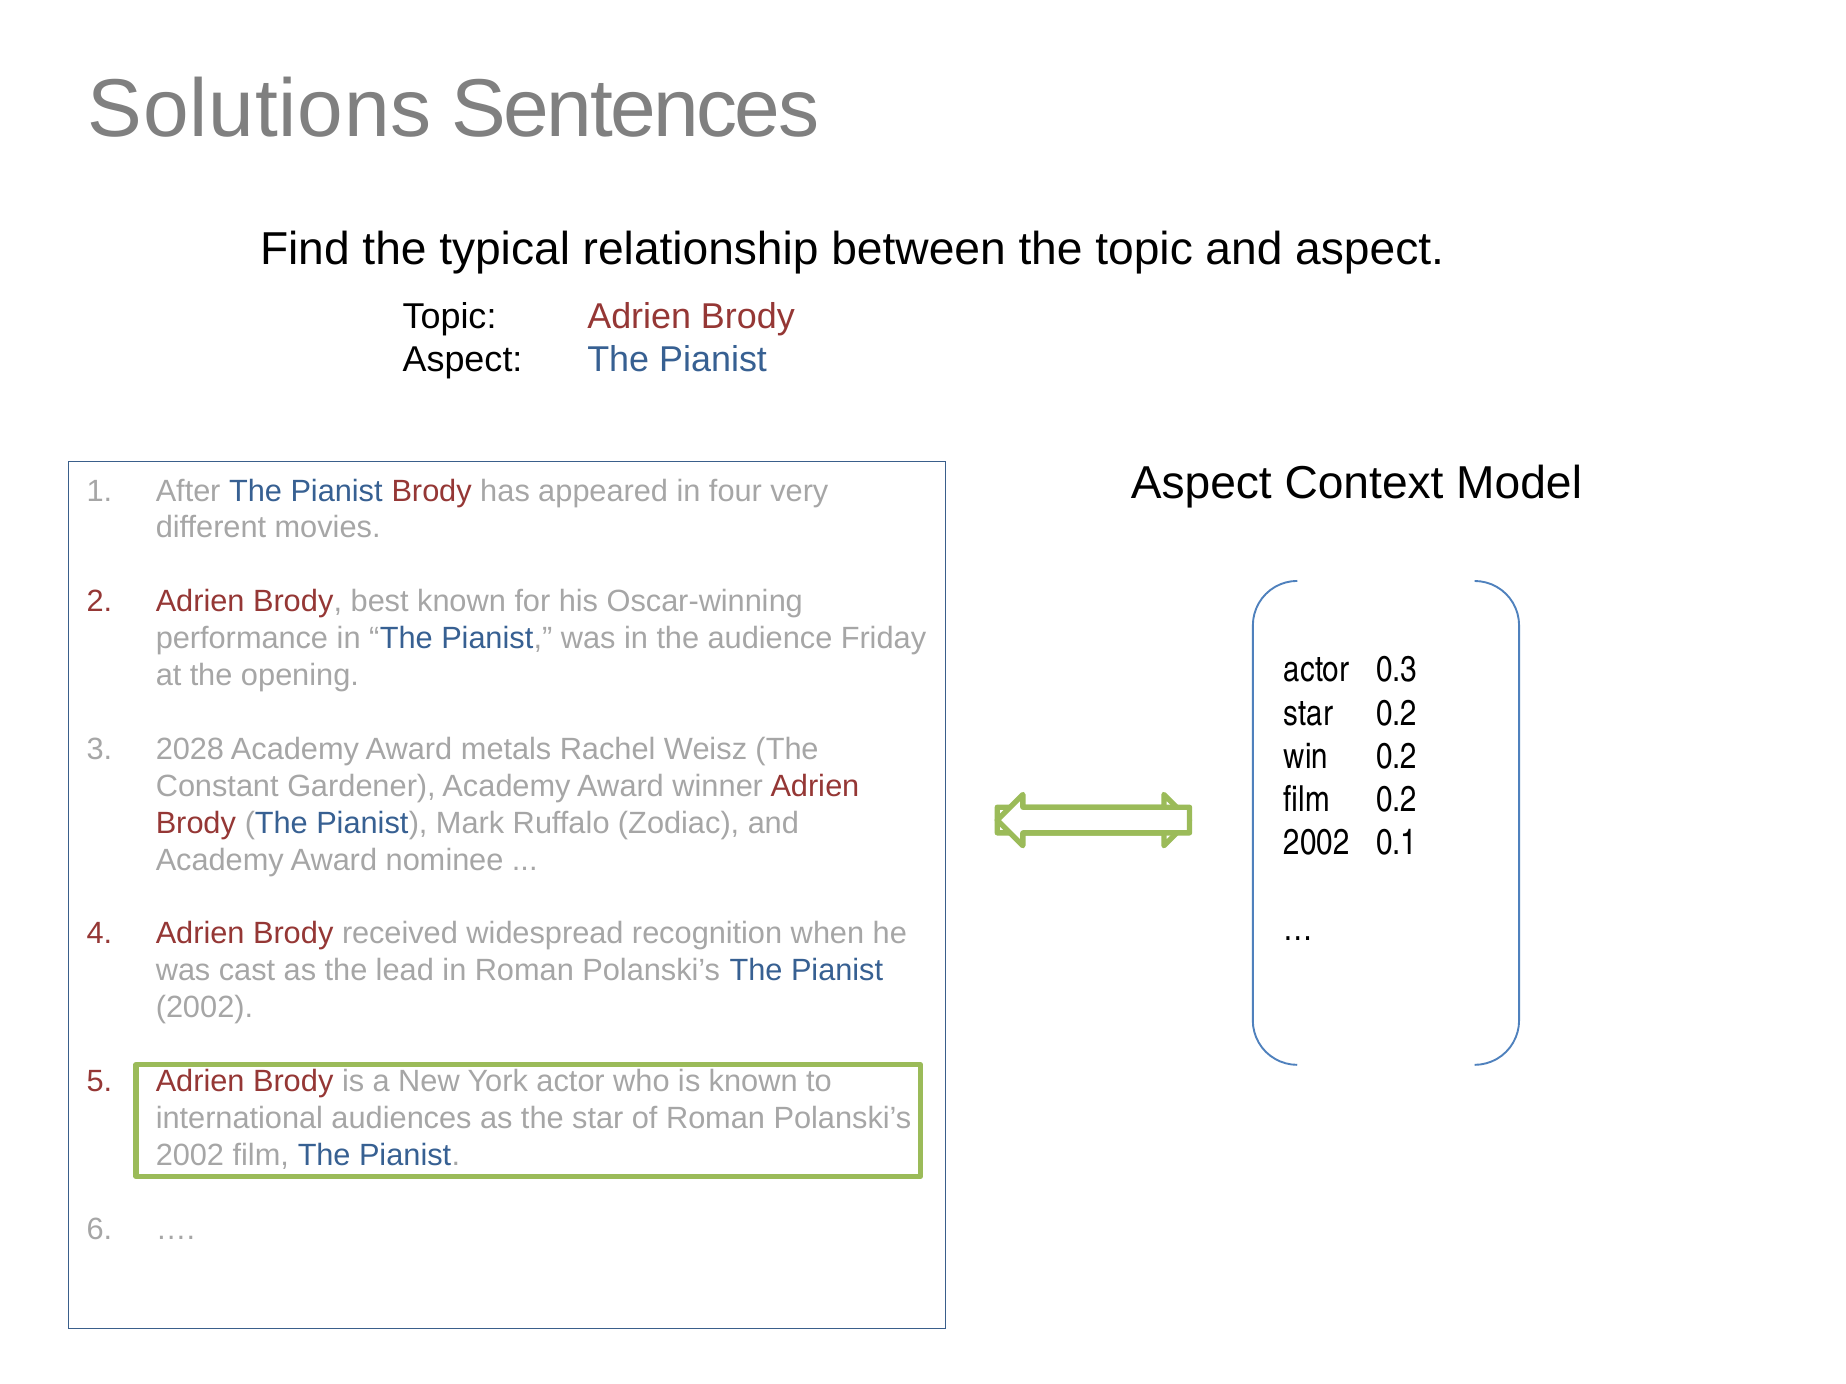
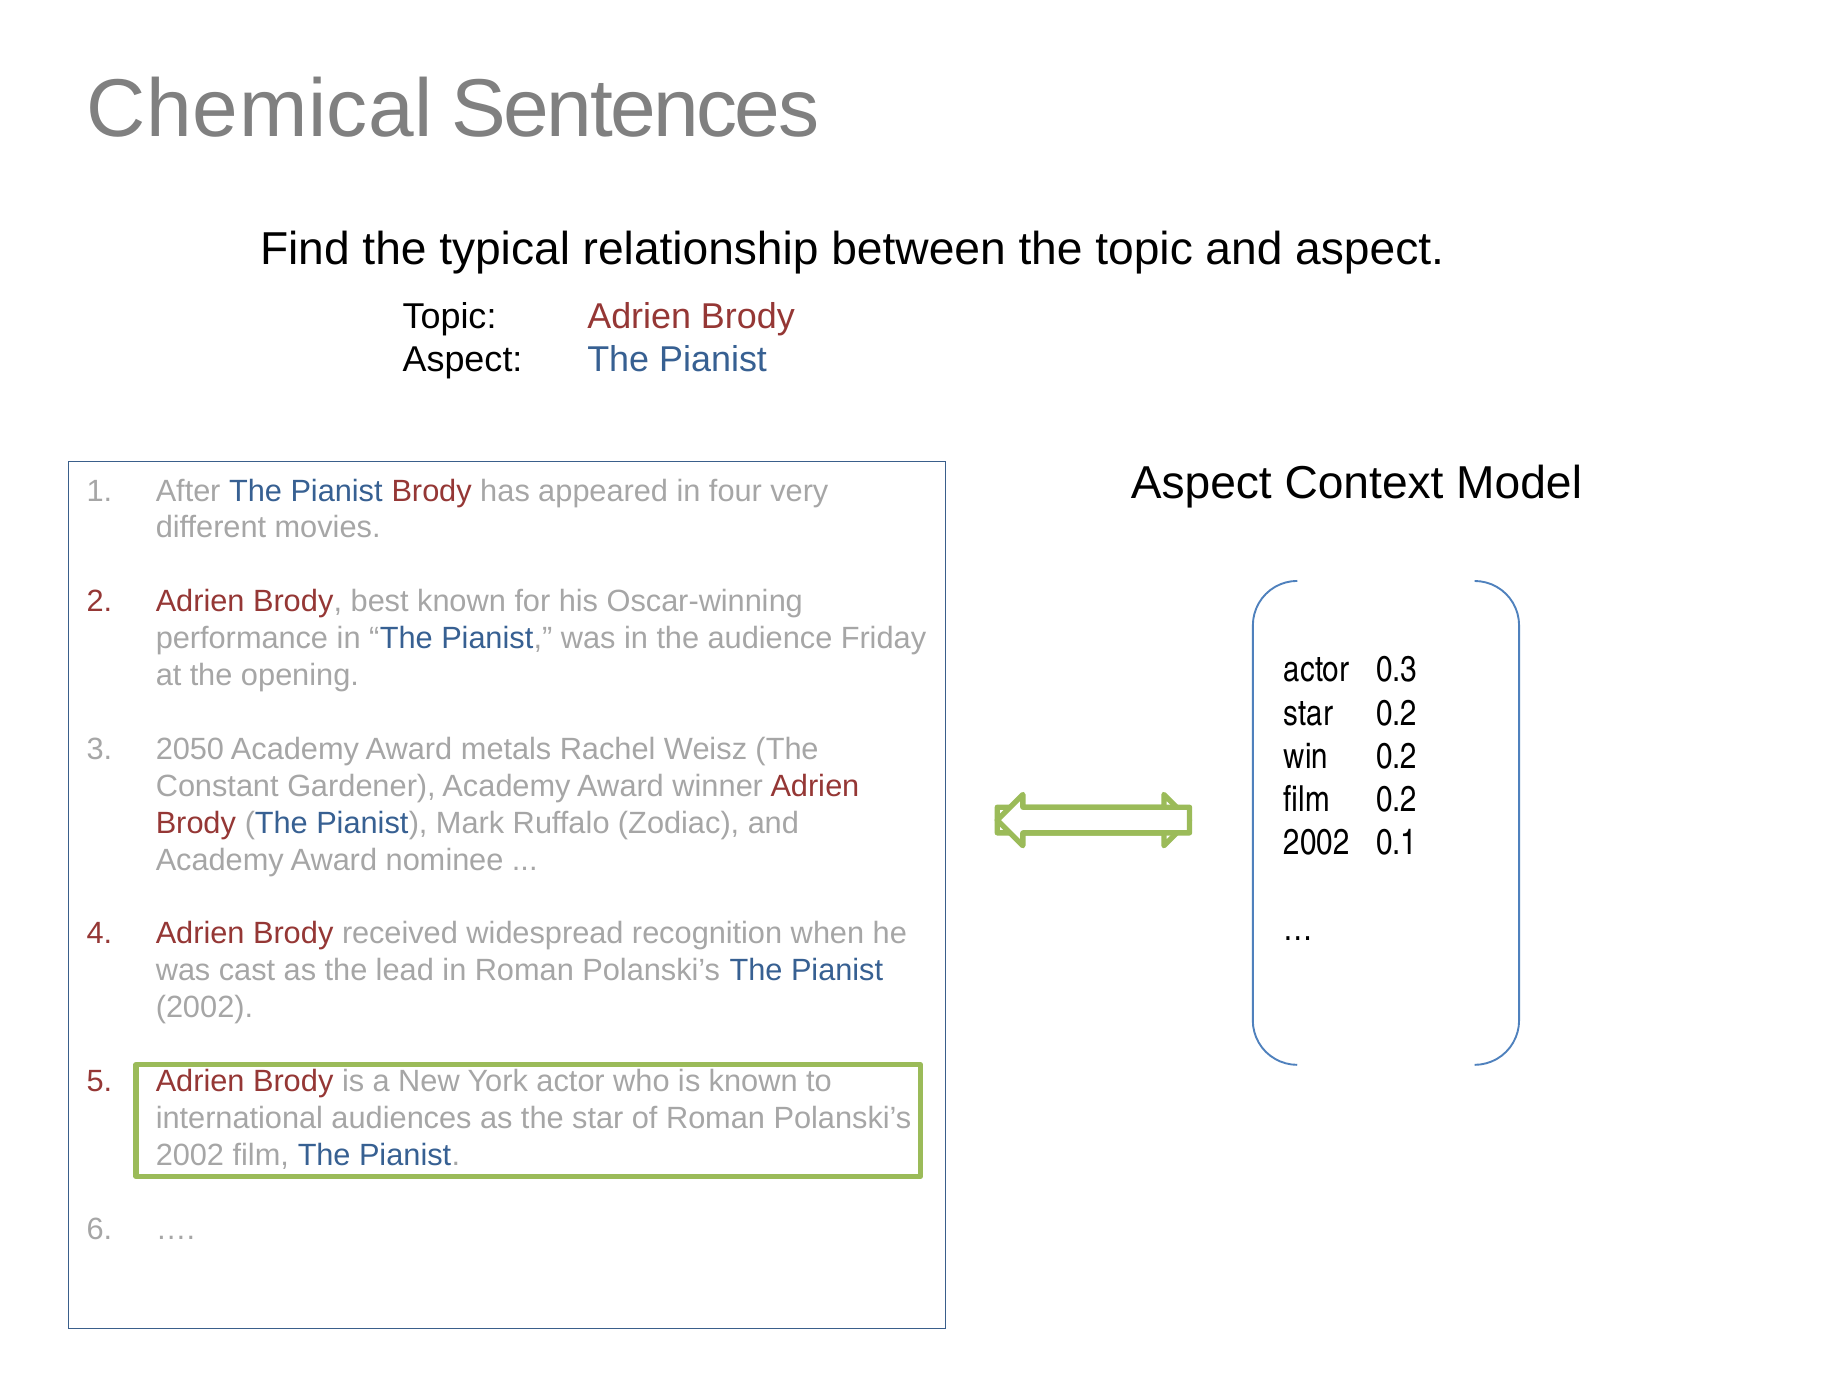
Solutions: Solutions -> Chemical
2028: 2028 -> 2050
